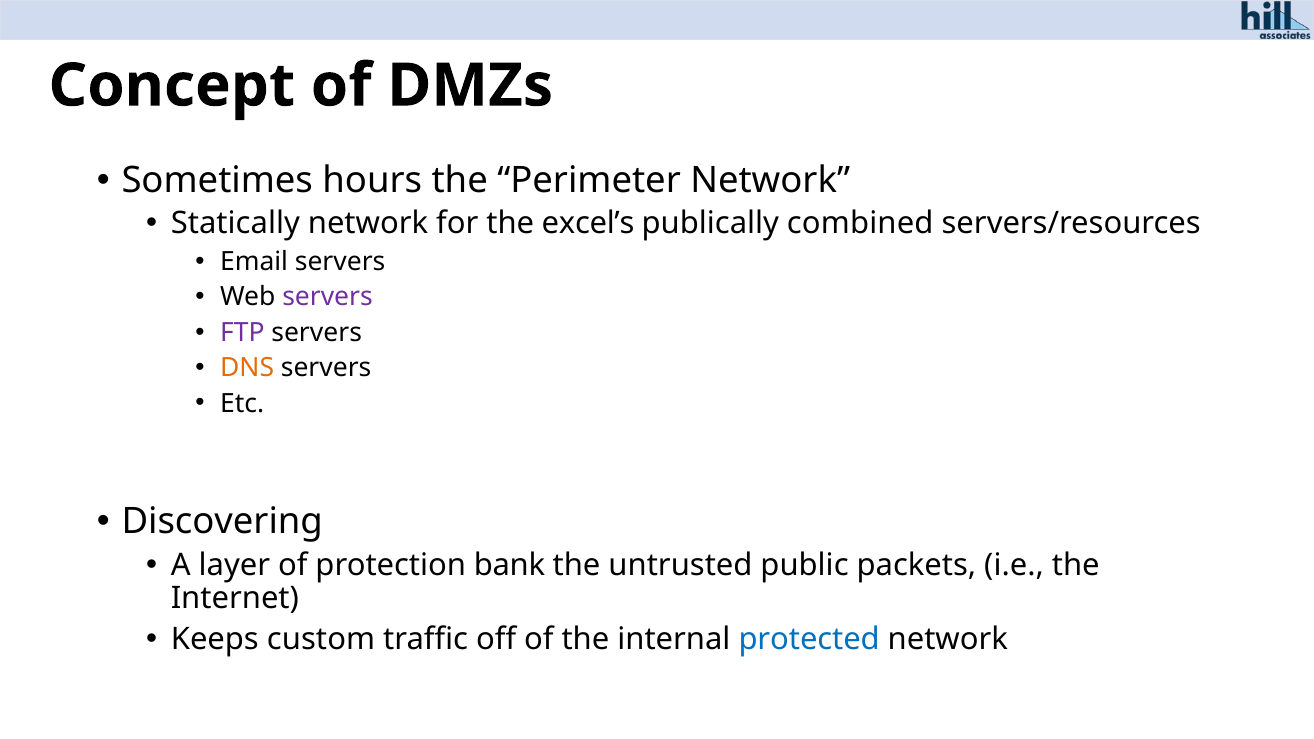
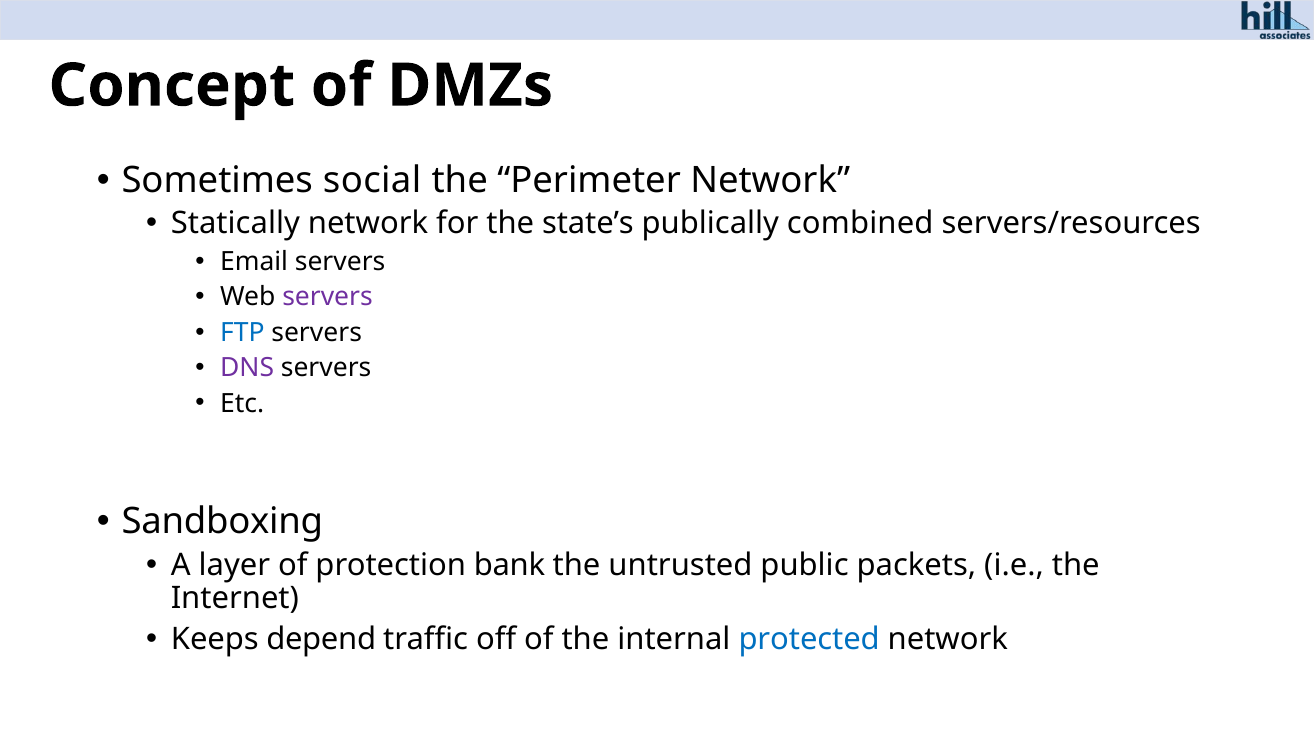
hours: hours -> social
excel’s: excel’s -> state’s
FTP colour: purple -> blue
DNS colour: orange -> purple
Discovering: Discovering -> Sandboxing
custom: custom -> depend
